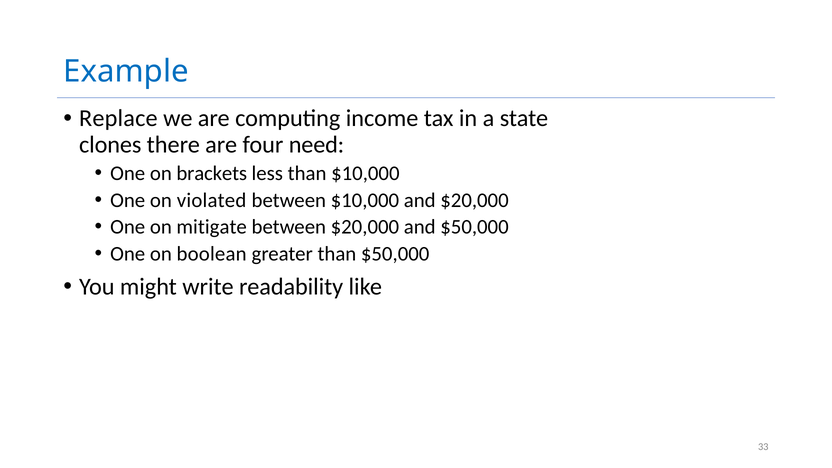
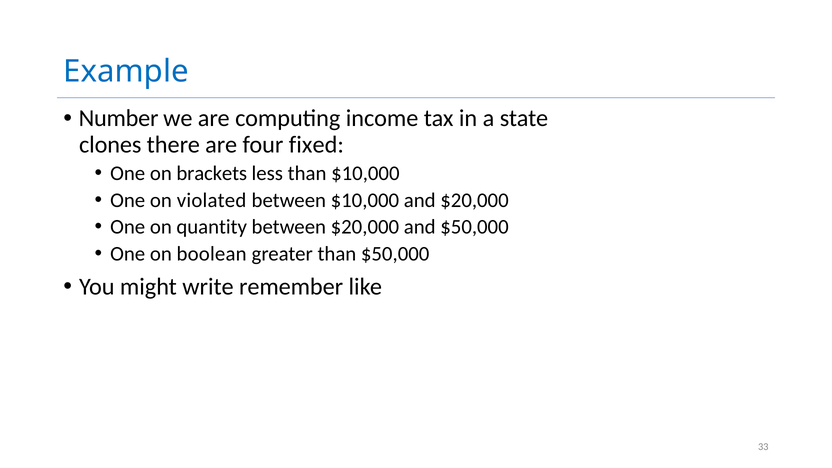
Replace: Replace -> Number
need: need -> fixed
mitigate: mitigate -> quantity
readability: readability -> remember
